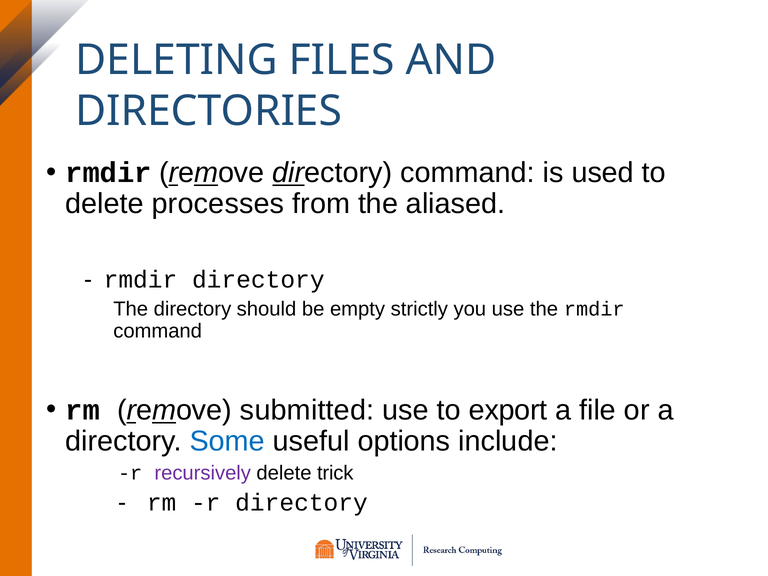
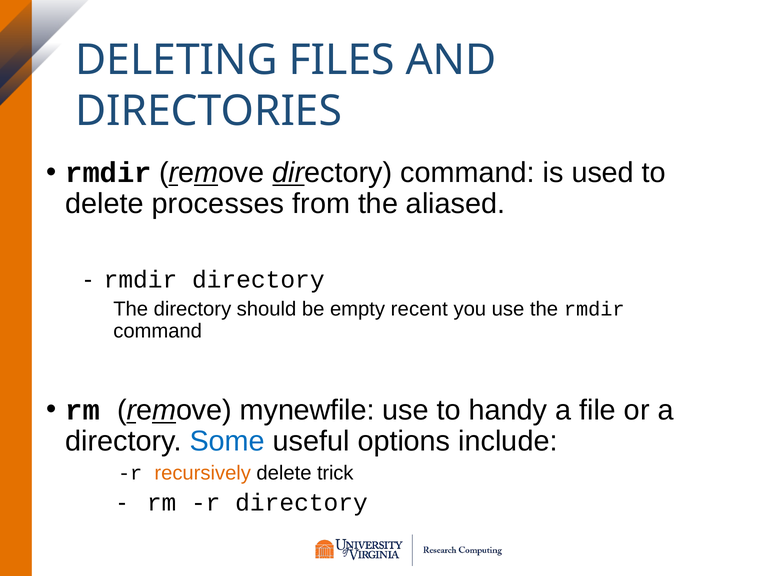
strictly: strictly -> recent
submitted: submitted -> mynewfile
export: export -> handy
recursively colour: purple -> orange
